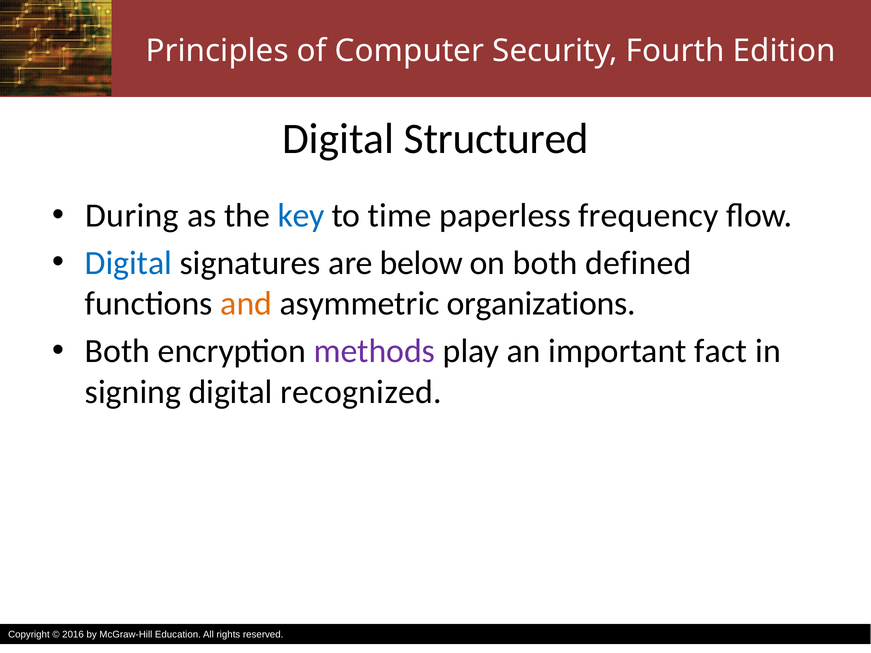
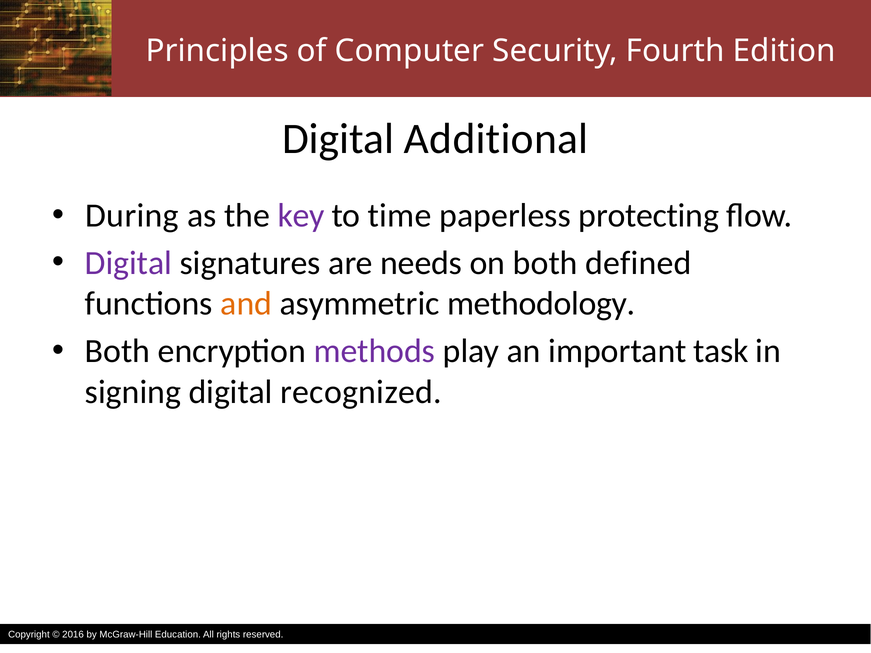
Structured: Structured -> Additional
key colour: blue -> purple
frequency: frequency -> protecting
Digital at (128, 263) colour: blue -> purple
below: below -> needs
organizations: organizations -> methodology
fact: fact -> task
